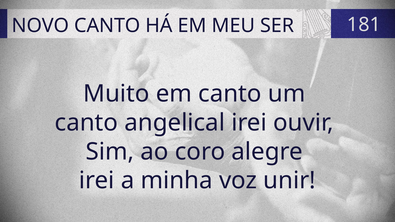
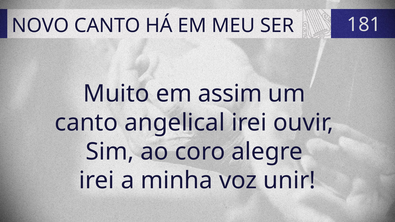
em canto: canto -> assim
